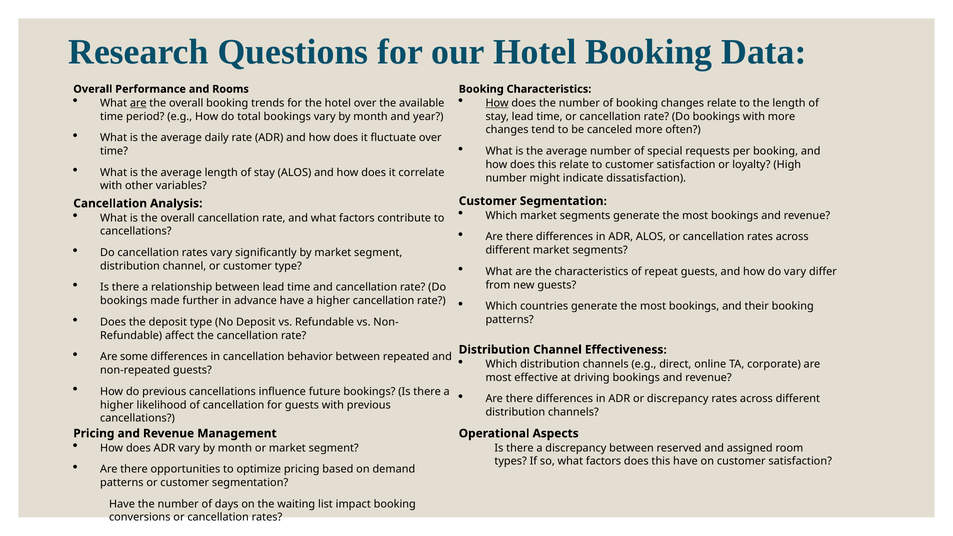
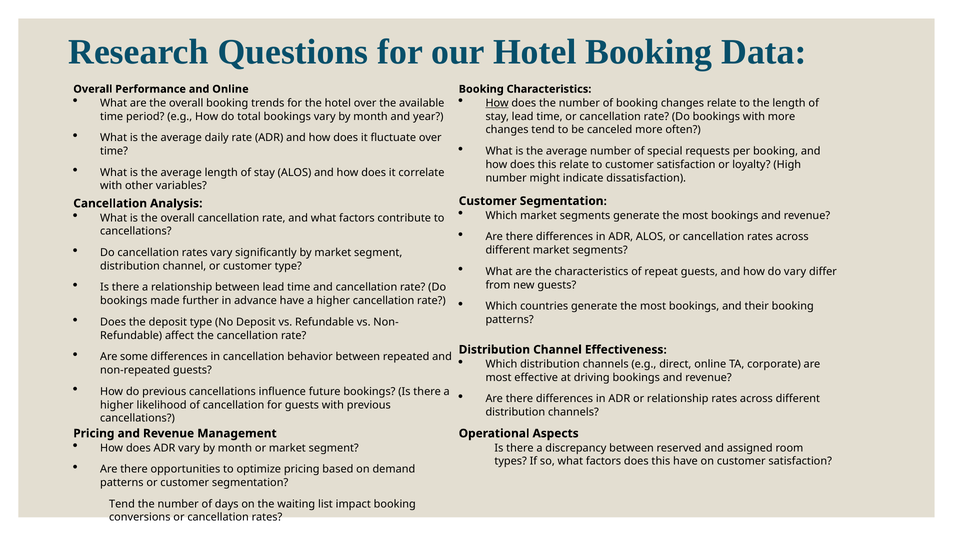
and Rooms: Rooms -> Online
are at (138, 103) underline: present -> none
or discrepancy: discrepancy -> relationship
Have at (122, 504): Have -> Tend
